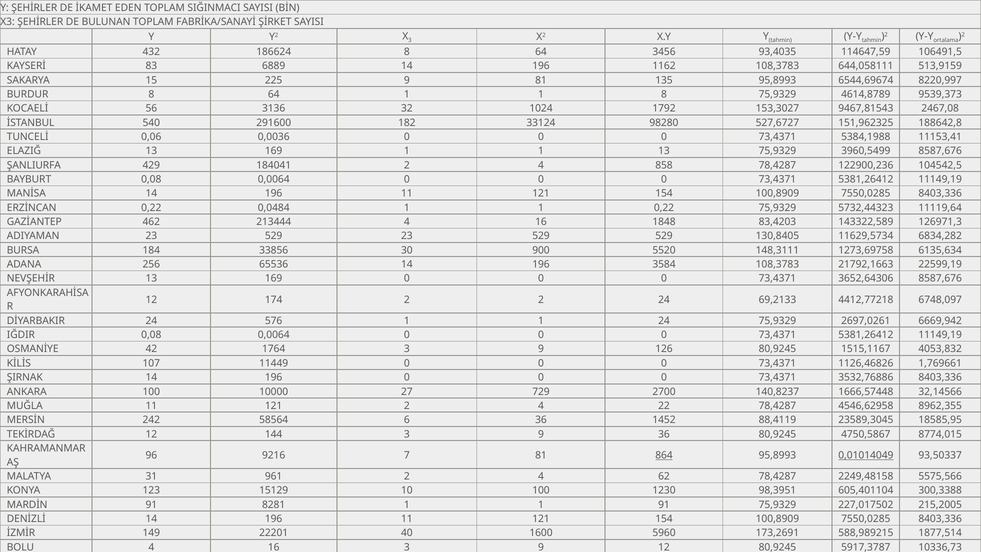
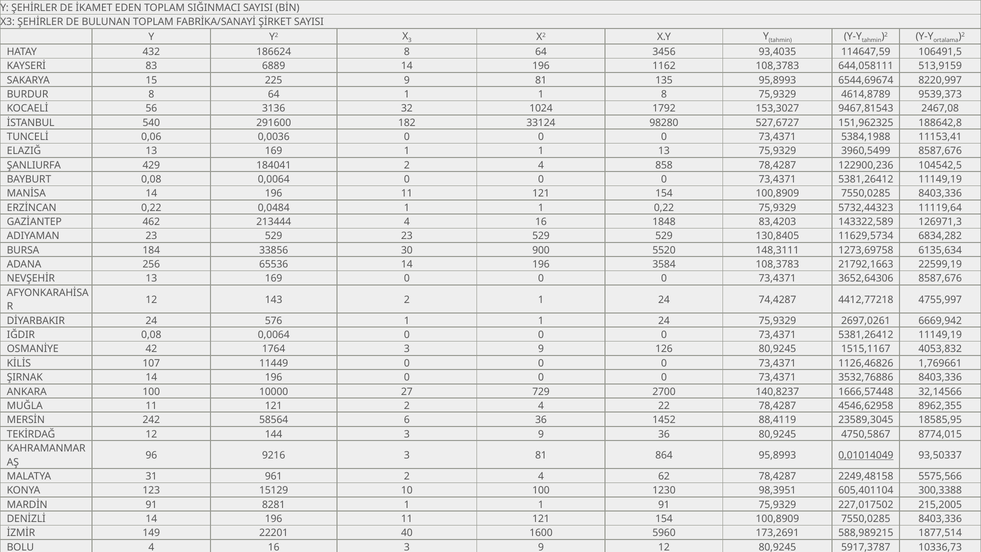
174: 174 -> 143
2 2: 2 -> 1
69,2133: 69,2133 -> 74,4287
6748,097: 6748,097 -> 4755,997
9216 7: 7 -> 3
864 underline: present -> none
